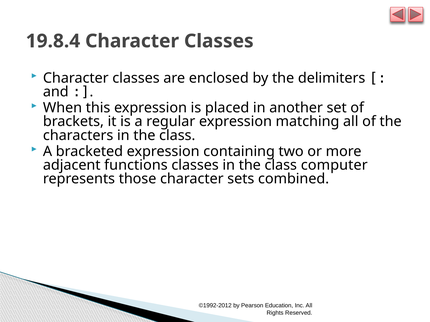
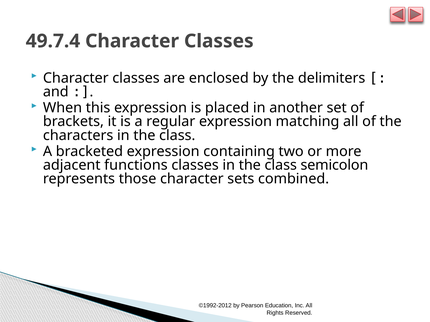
19.8.4: 19.8.4 -> 49.7.4
computer: computer -> semicolon
